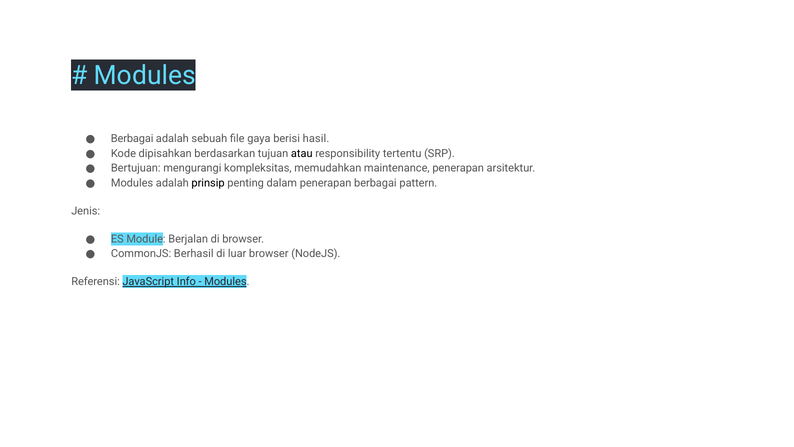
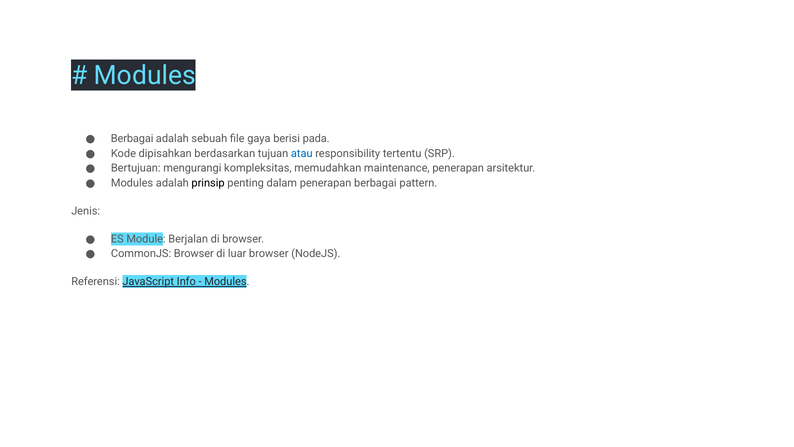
hasil: hasil -> pada
atau colour: black -> blue
CommonJS Berhasil: Berhasil -> Browser
